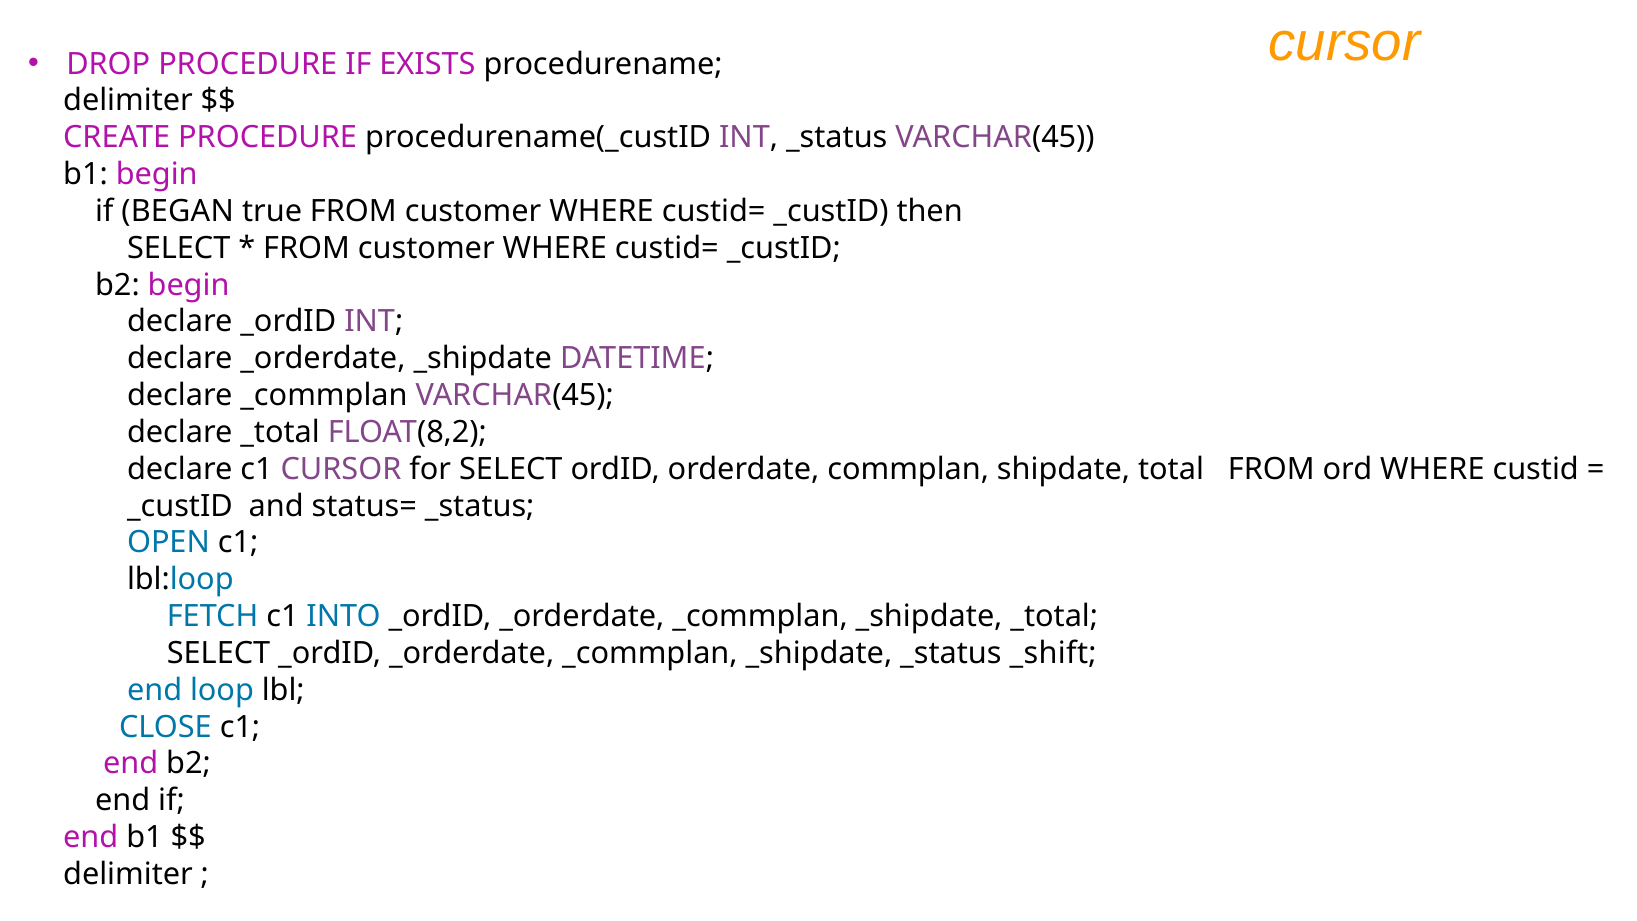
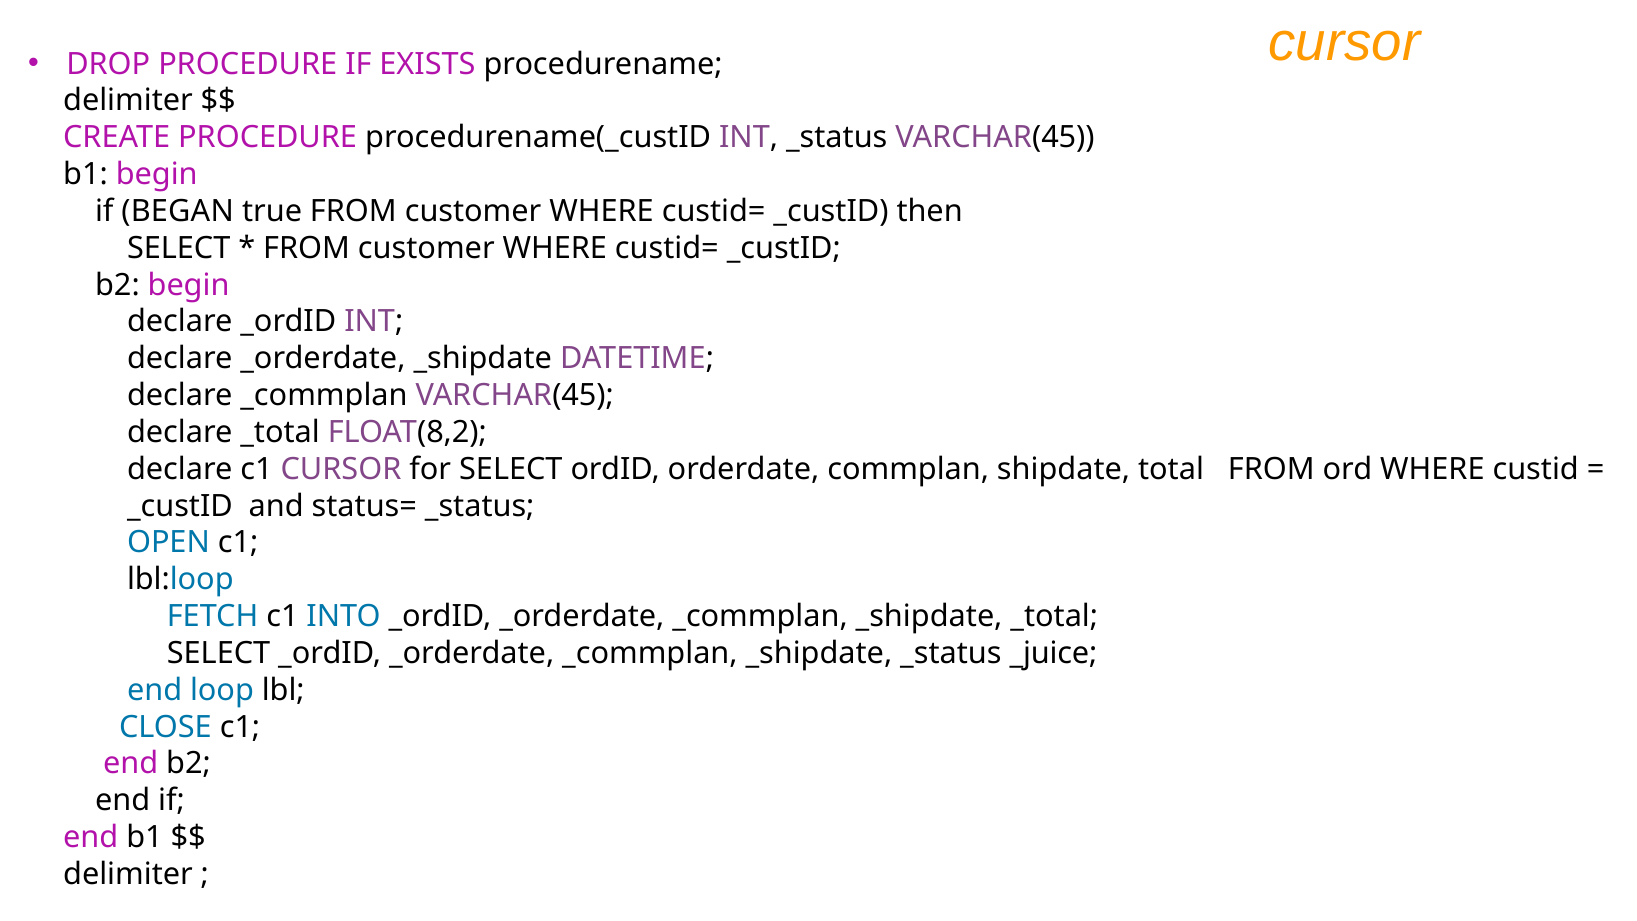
_shift: _shift -> _juice
